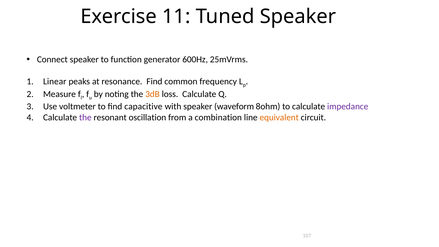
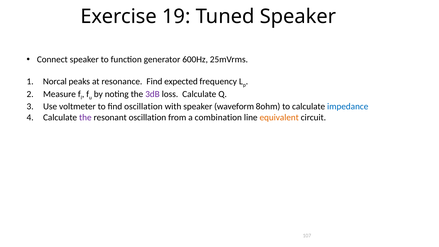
11: 11 -> 19
Linear: Linear -> Norcal
common: common -> expected
3dB colour: orange -> purple
find capacitive: capacitive -> oscillation
impedance colour: purple -> blue
